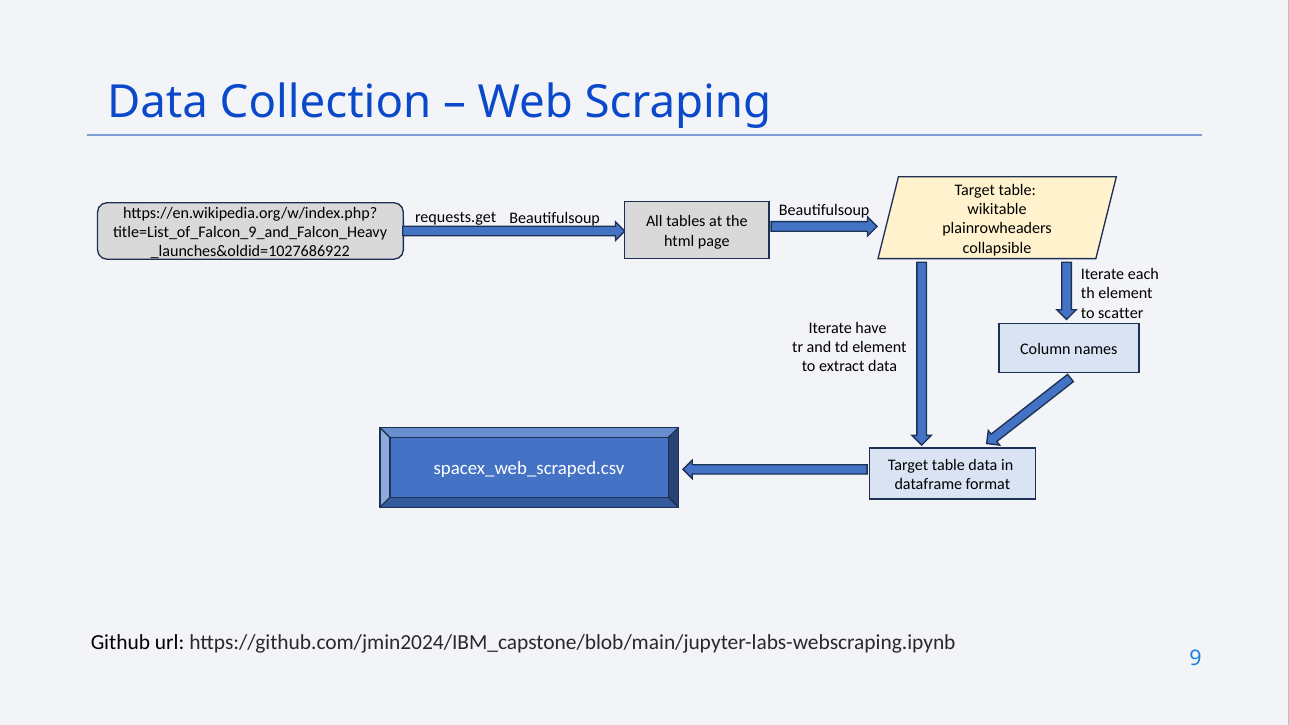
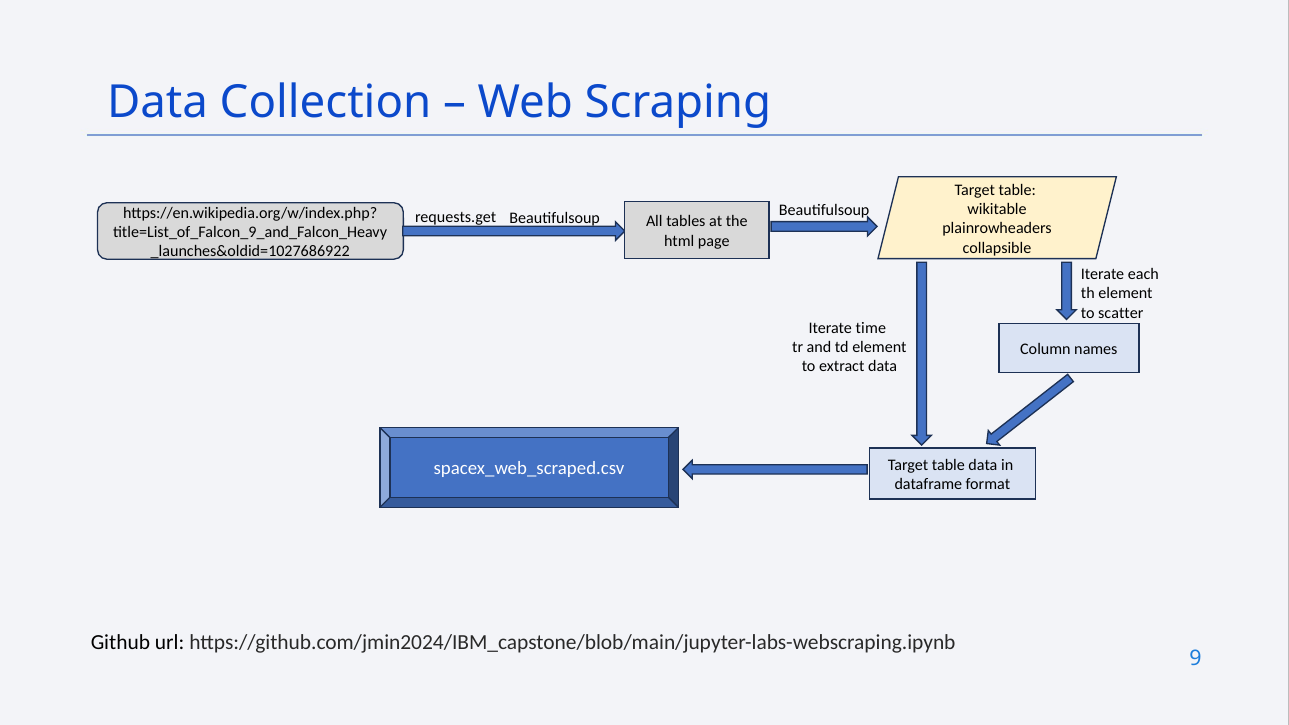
have: have -> time
